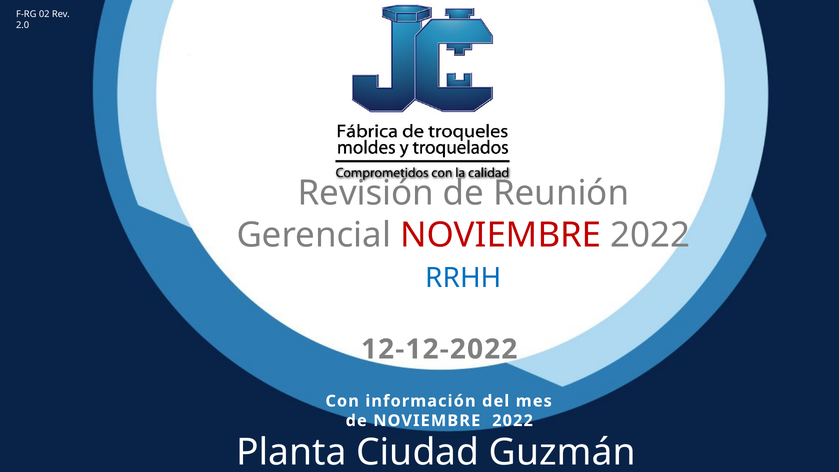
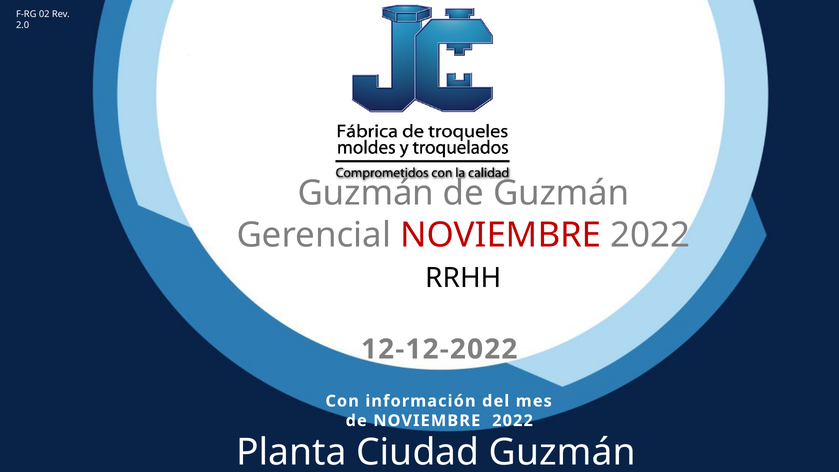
Revisión at (366, 193): Revisión -> Guzmán
de Reunión: Reunión -> Guzmán
RRHH colour: blue -> black
